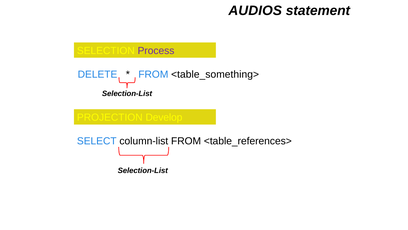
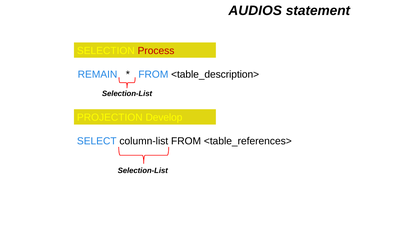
Process colour: purple -> red
DELETE: DELETE -> REMAIN
<table_something>: <table_something> -> <table_description>
